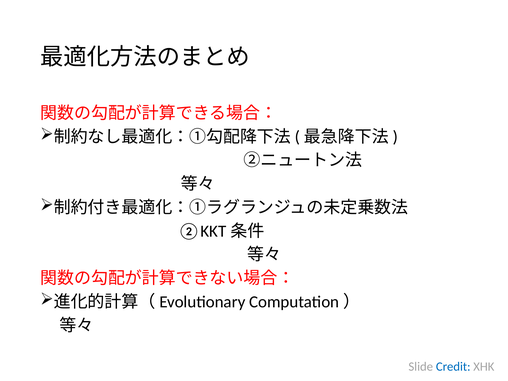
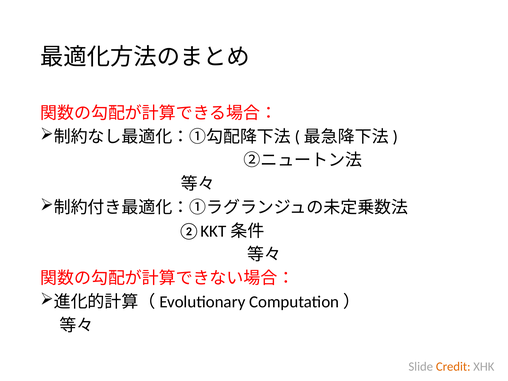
Credit colour: blue -> orange
